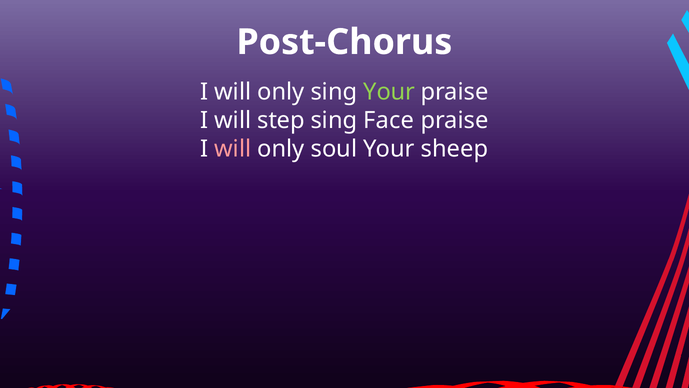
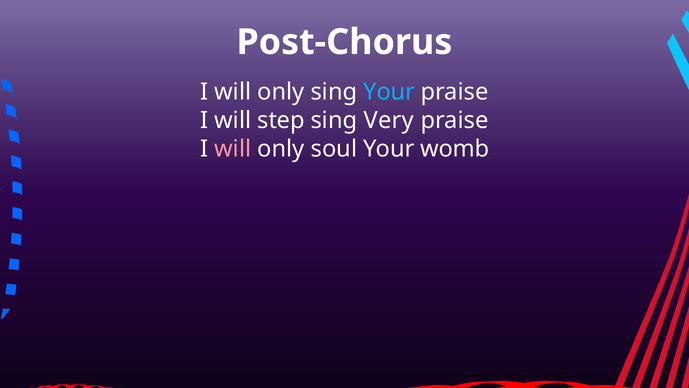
Your at (389, 92) colour: light green -> light blue
Face: Face -> Very
sheep: sheep -> womb
